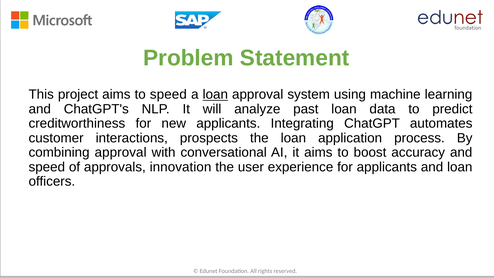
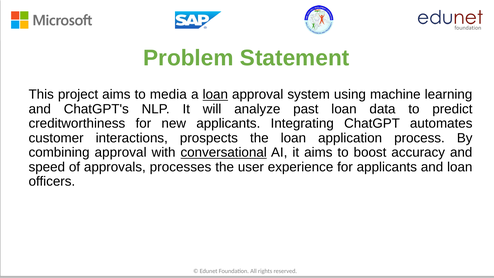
to speed: speed -> media
conversational underline: none -> present
innovation: innovation -> processes
